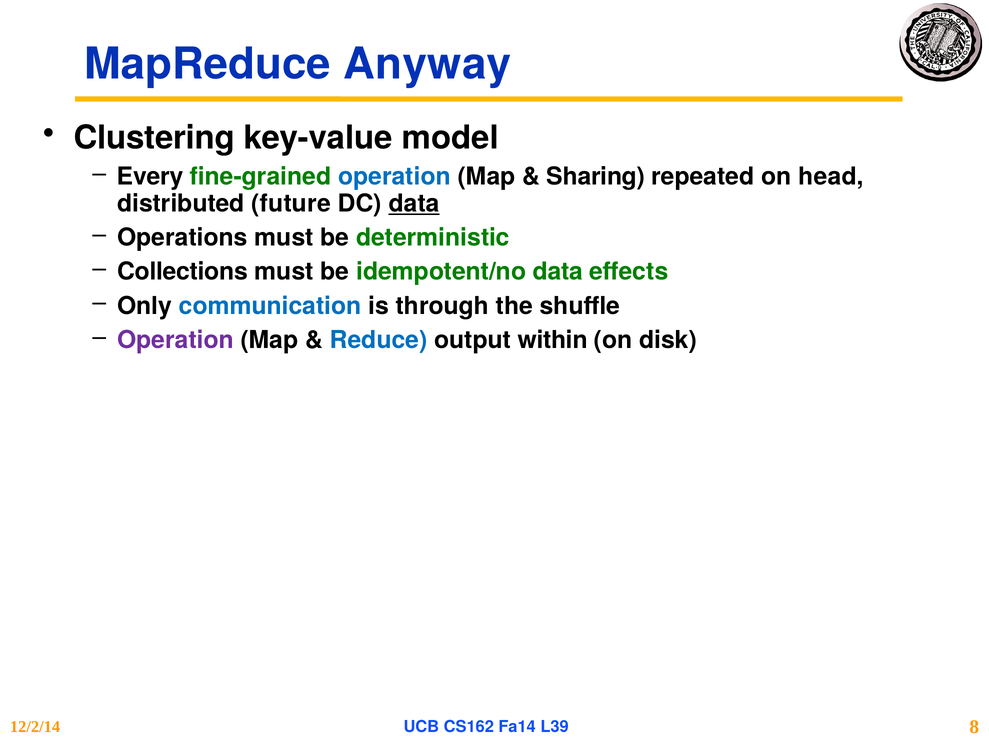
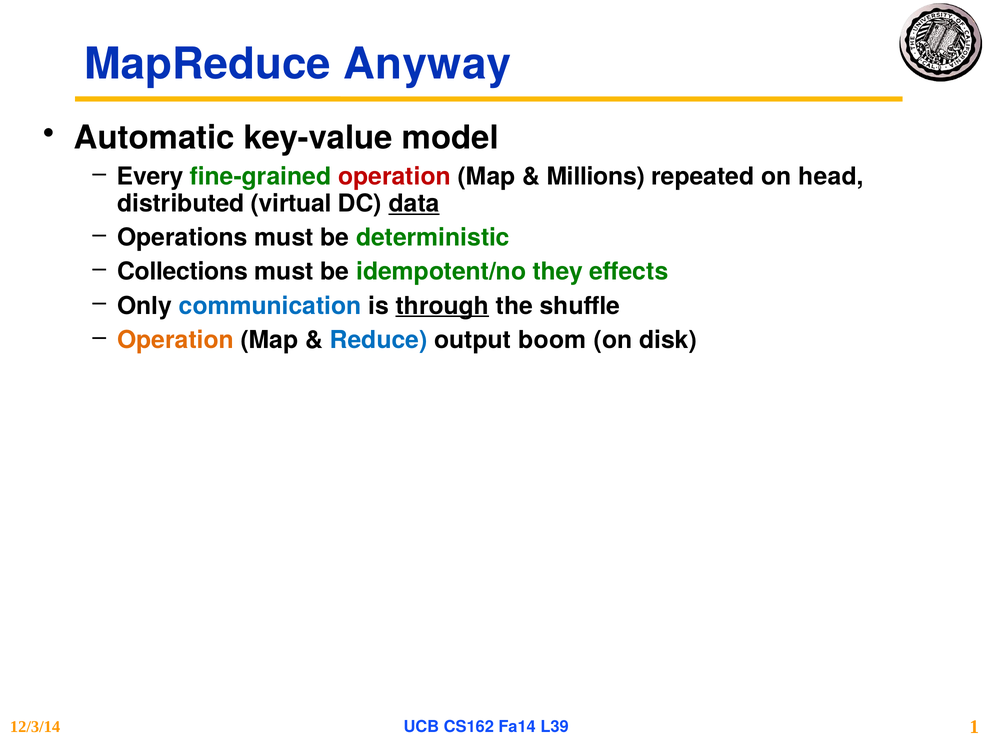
Clustering: Clustering -> Automatic
operation at (394, 177) colour: blue -> red
Sharing: Sharing -> Millions
future: future -> virtual
idempotent/no data: data -> they
through underline: none -> present
Operation at (175, 340) colour: purple -> orange
within: within -> boom
12/2/14: 12/2/14 -> 12/3/14
8: 8 -> 1
